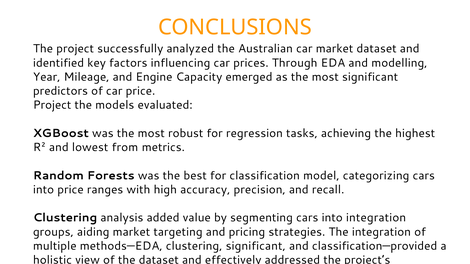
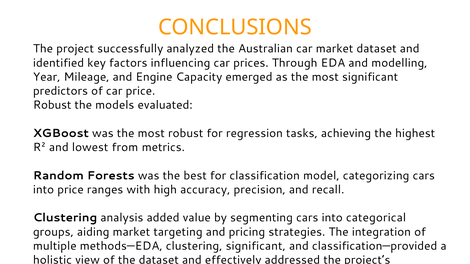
Project at (52, 105): Project -> Robust
into integration: integration -> categorical
